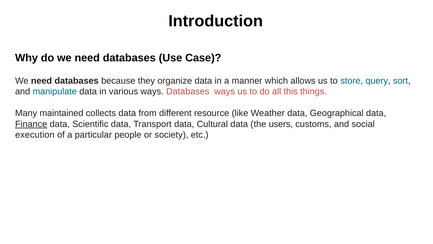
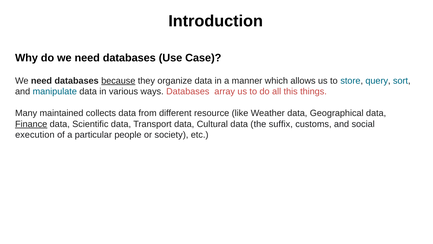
because underline: none -> present
Databases ways: ways -> array
users: users -> suffix
